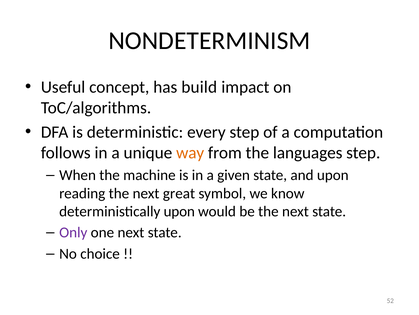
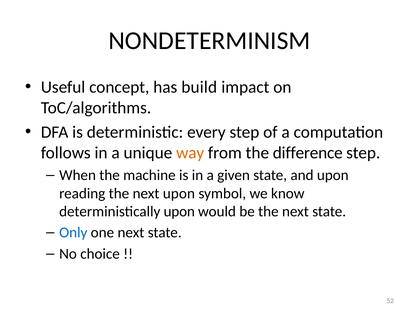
languages: languages -> difference
next great: great -> upon
Only colour: purple -> blue
